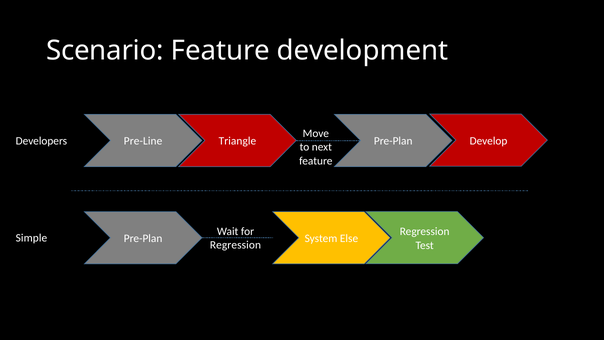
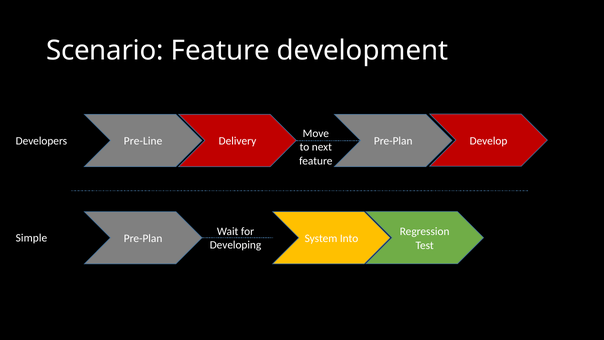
Triangle: Triangle -> Delivery
Else: Else -> Into
Regression at (235, 245): Regression -> Developing
